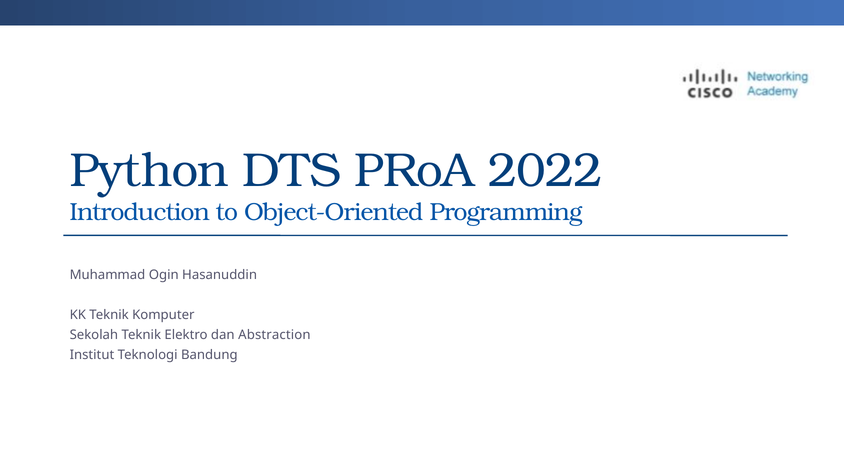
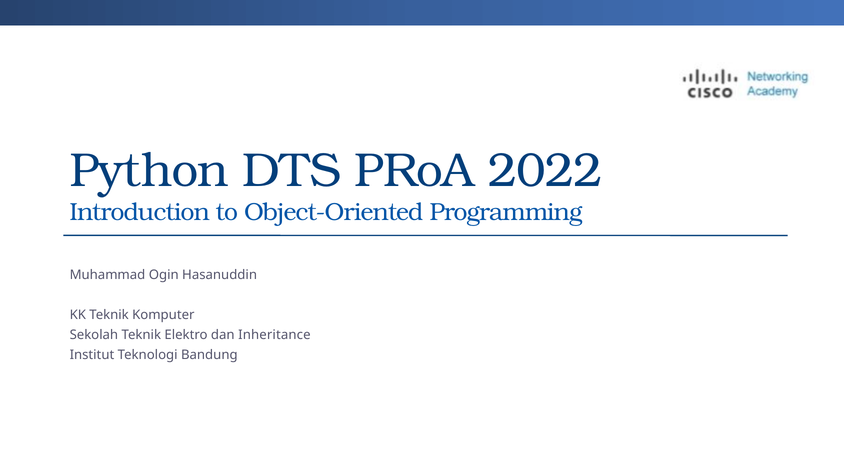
Abstraction: Abstraction -> Inheritance
